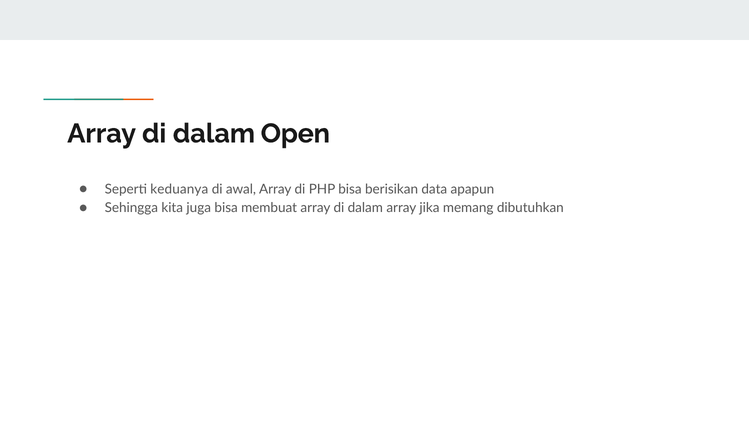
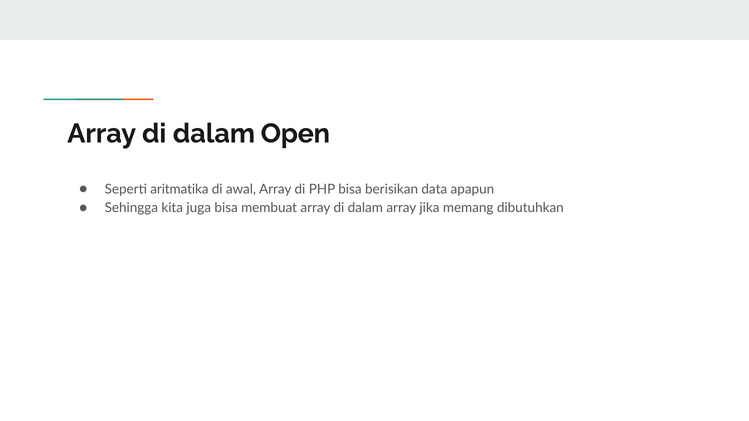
keduanya: keduanya -> aritmatika
